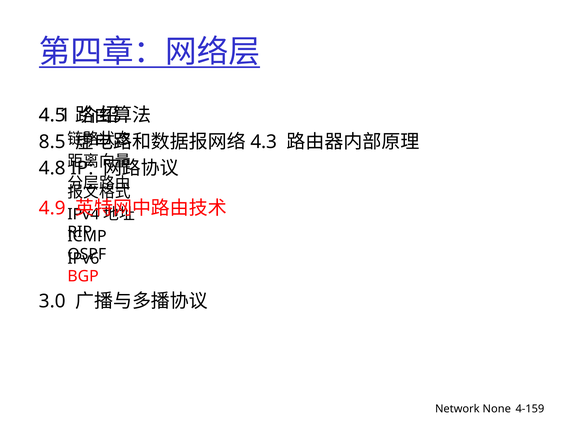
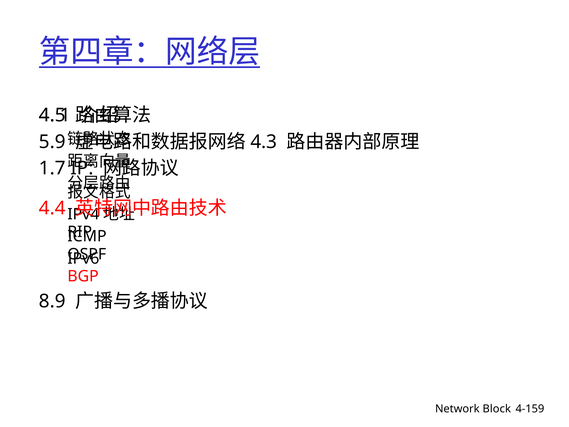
8.5: 8.5 -> 5.9
4.8: 4.8 -> 1.7
4.9: 4.9 -> 4.4
3.0: 3.0 -> 8.9
None: None -> Block
